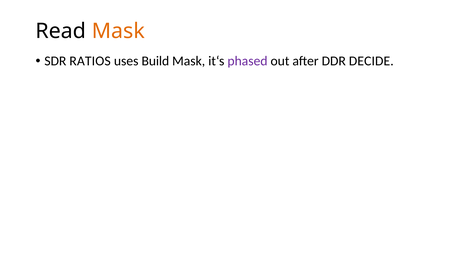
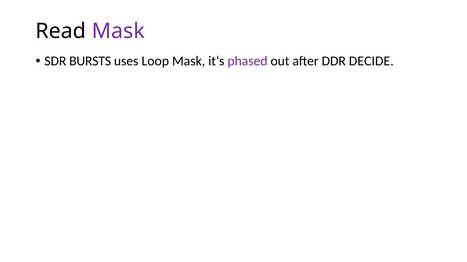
Mask at (118, 31) colour: orange -> purple
RATIOS: RATIOS -> BURSTS
Build: Build -> Loop
